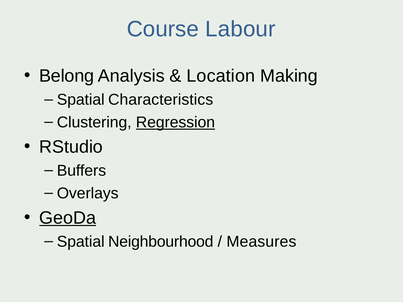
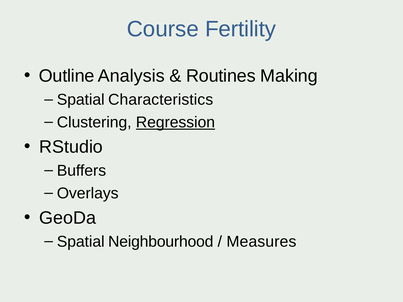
Labour: Labour -> Fertility
Belong: Belong -> Outline
Location: Location -> Routines
GeoDa underline: present -> none
